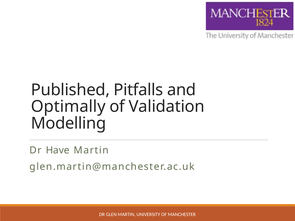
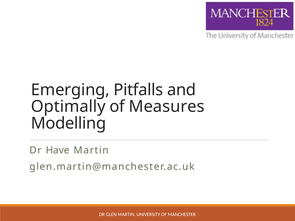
Published: Published -> Emerging
Validation: Validation -> Measures
